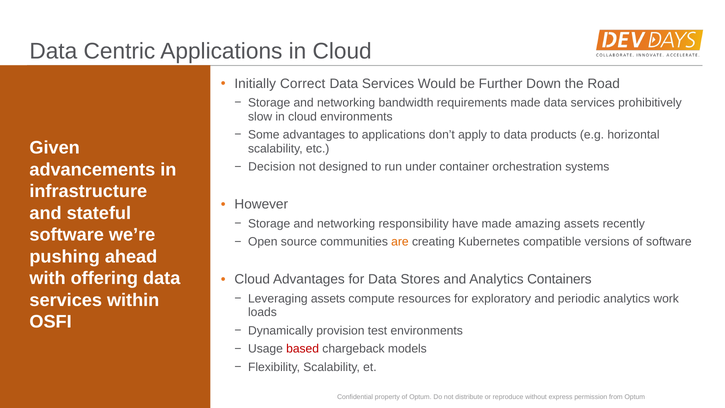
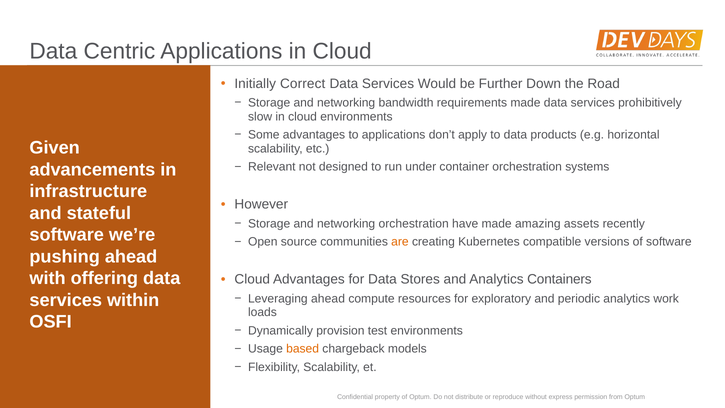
Decision: Decision -> Relevant
networking responsibility: responsibility -> orchestration
Leveraging assets: assets -> ahead
based colour: red -> orange
